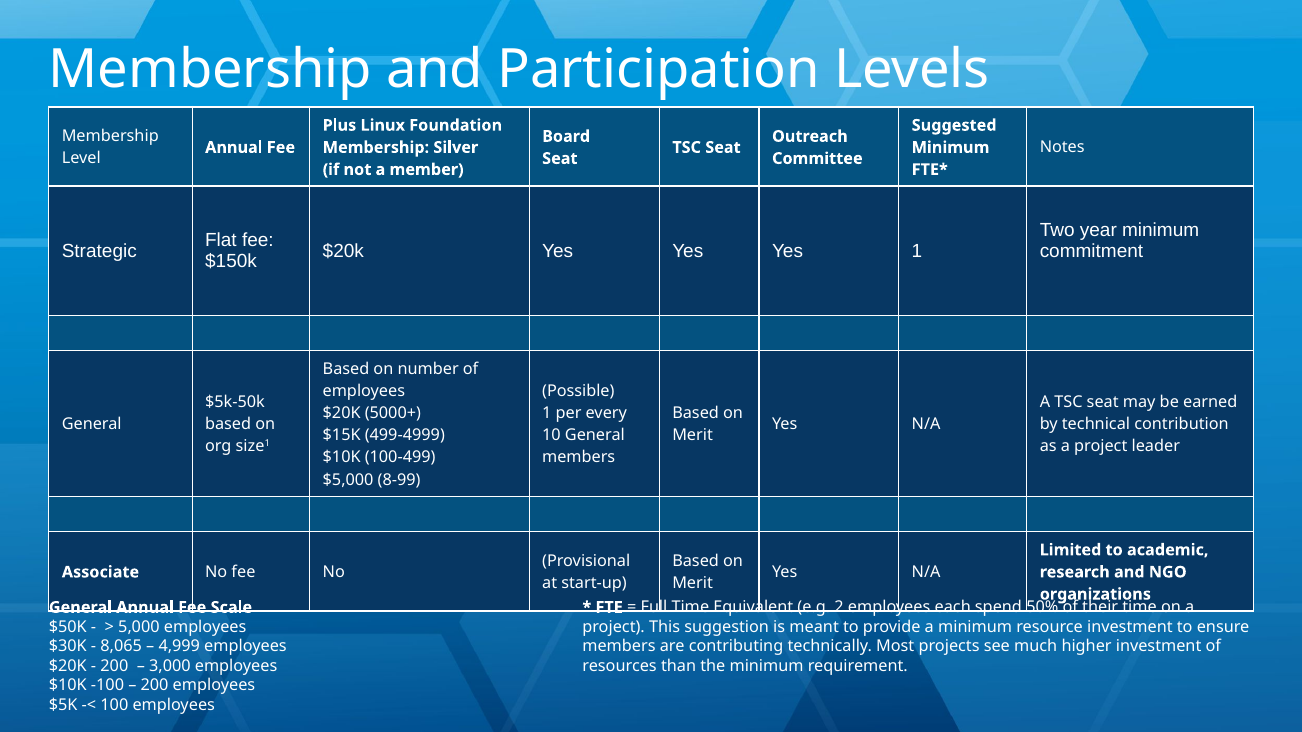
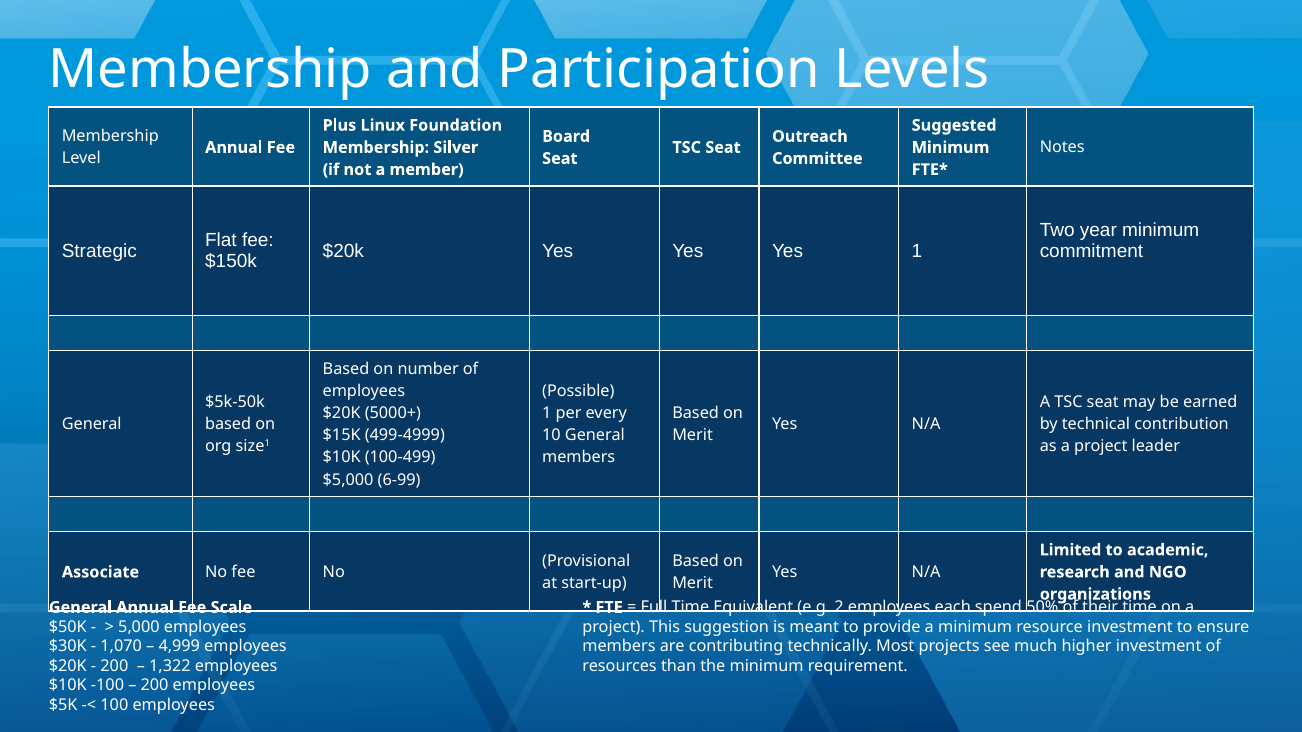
8-99: 8-99 -> 6-99
8,065: 8,065 -> 1,070
3,000: 3,000 -> 1,322
